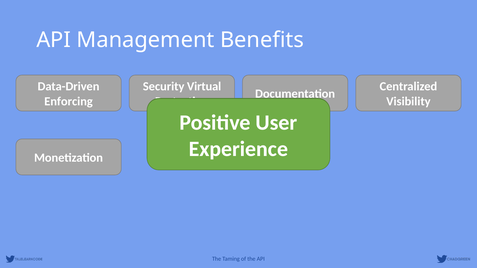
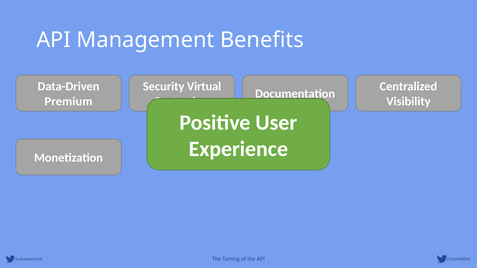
Enforcing: Enforcing -> Premium
